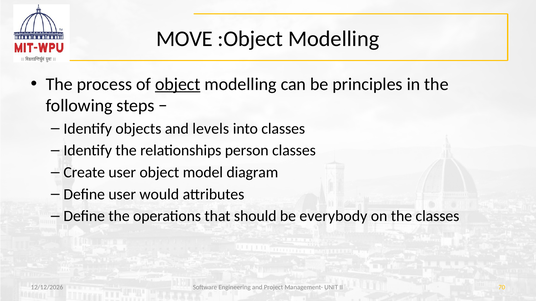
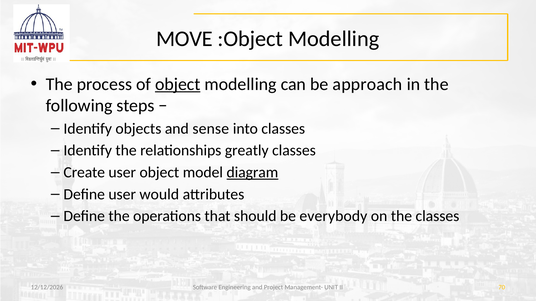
principles: principles -> approach
levels: levels -> sense
person: person -> greatly
diagram underline: none -> present
